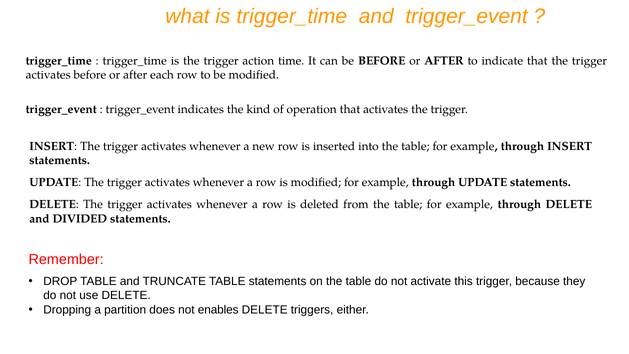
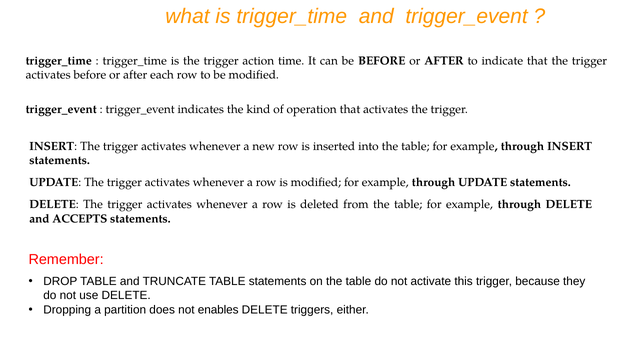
DIVIDED: DIVIDED -> ACCEPTS
